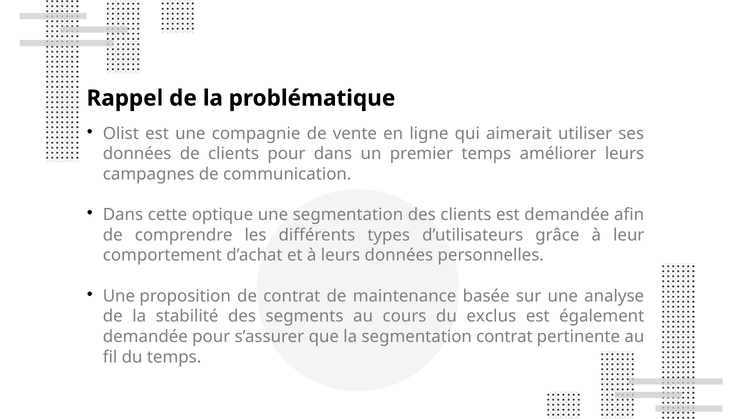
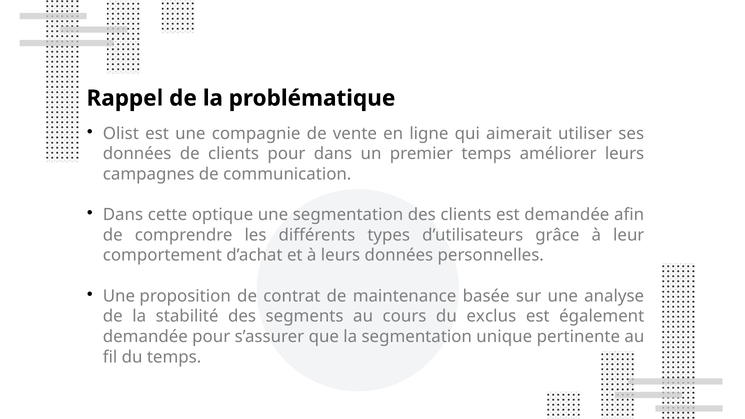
segmentation contrat: contrat -> unique
